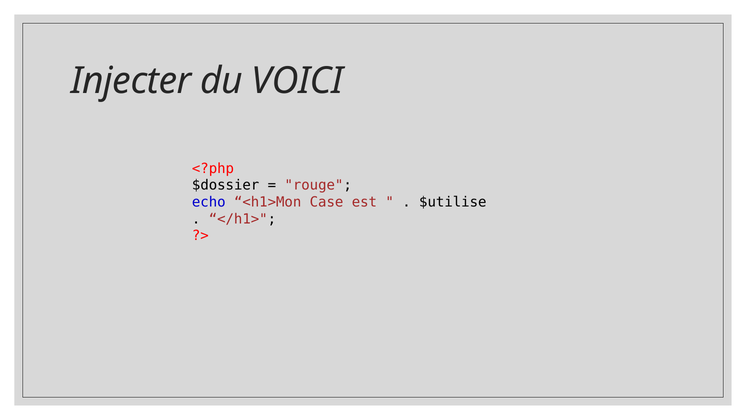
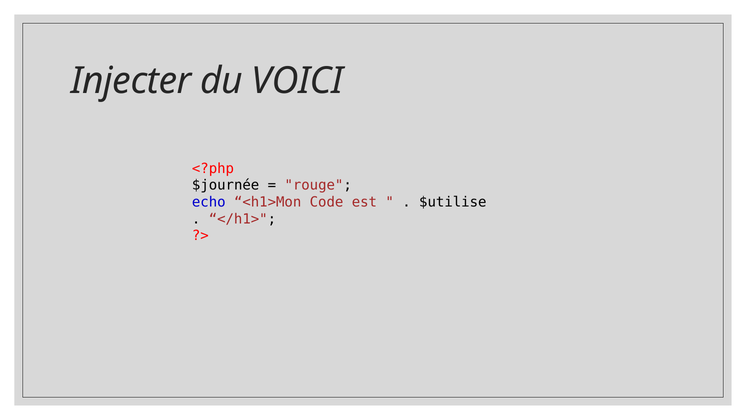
$dossier: $dossier -> $journée
Case: Case -> Code
